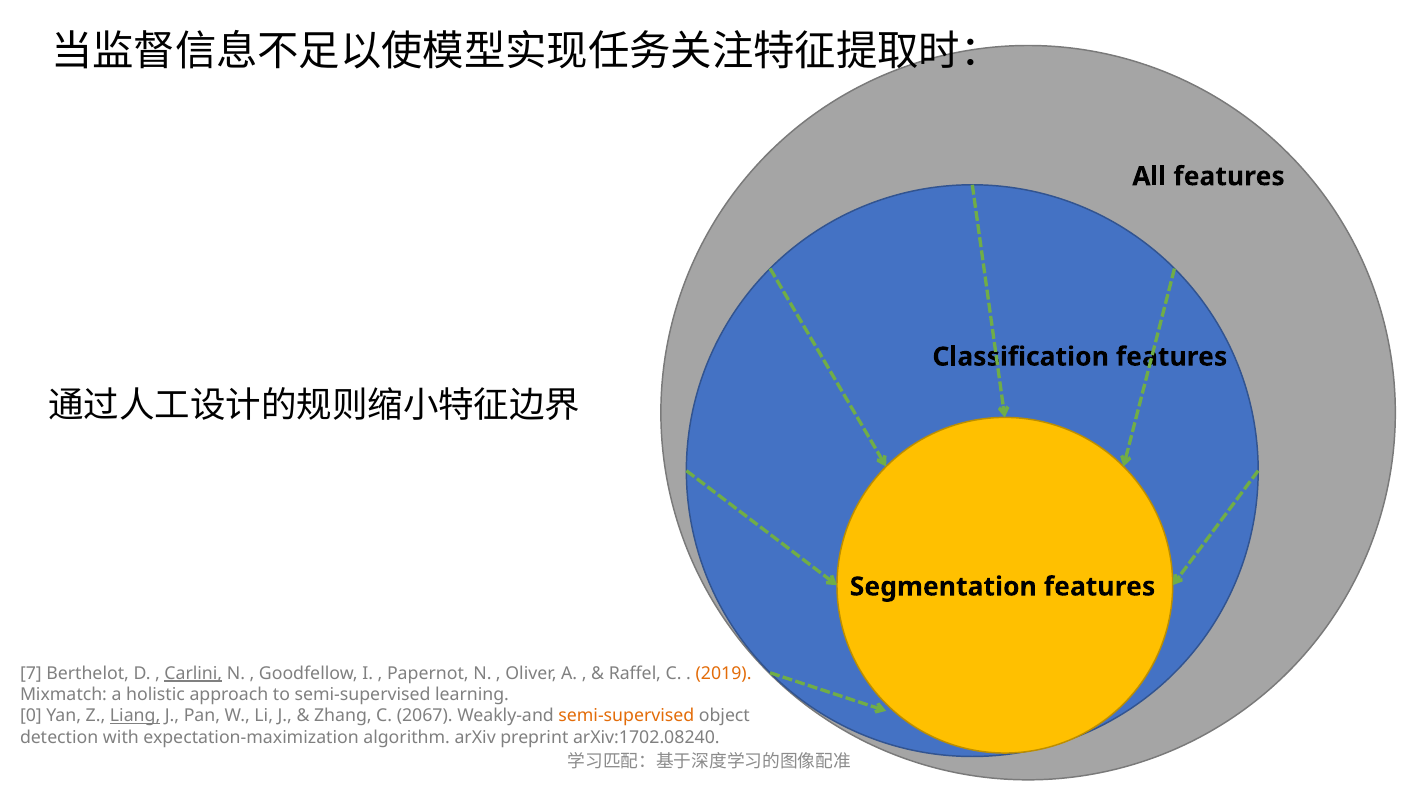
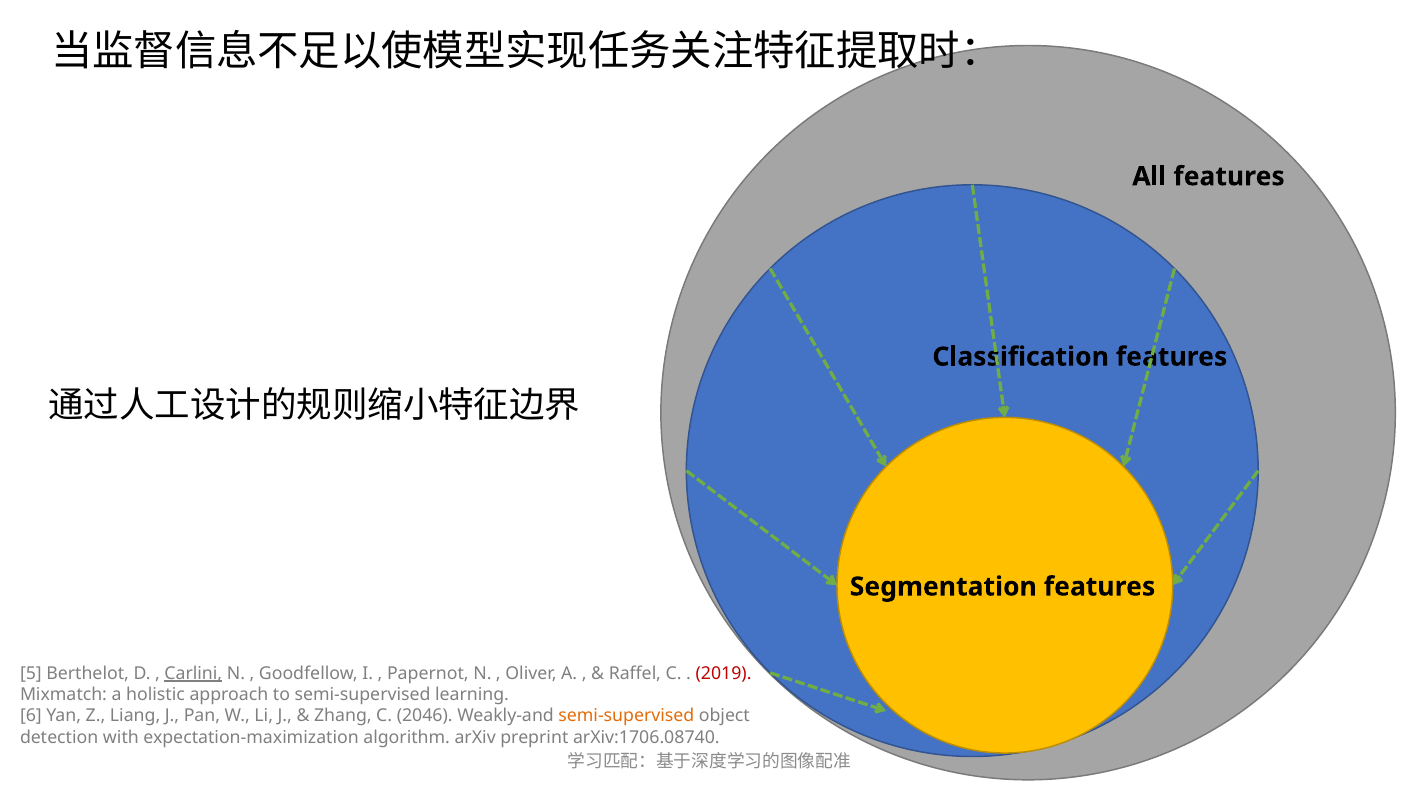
7: 7 -> 5
2019 colour: orange -> red
0: 0 -> 6
Liang underline: present -> none
2067: 2067 -> 2046
arXiv:1702.08240: arXiv:1702.08240 -> arXiv:1706.08740
